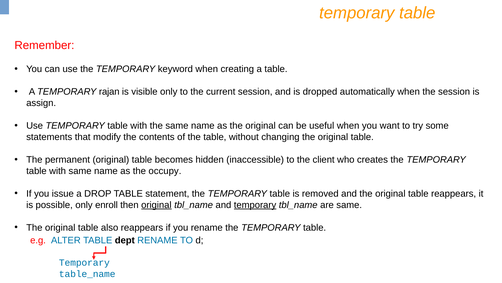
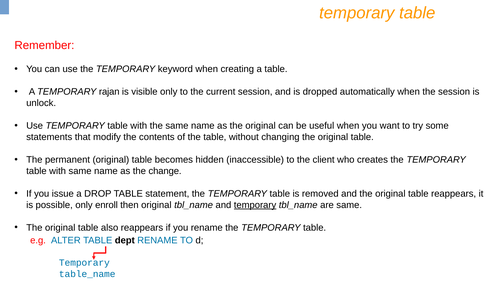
assign: assign -> unlock
occupy: occupy -> change
original at (156, 205) underline: present -> none
